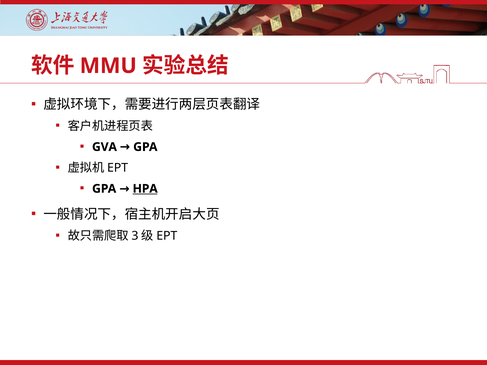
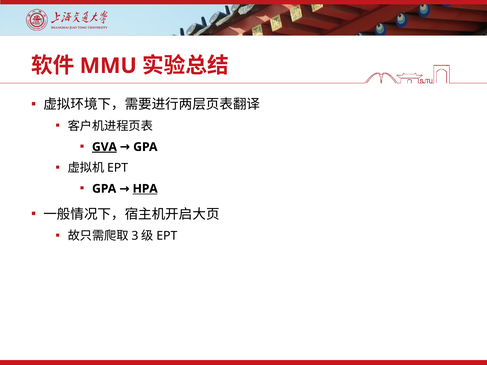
GVA underline: none -> present
